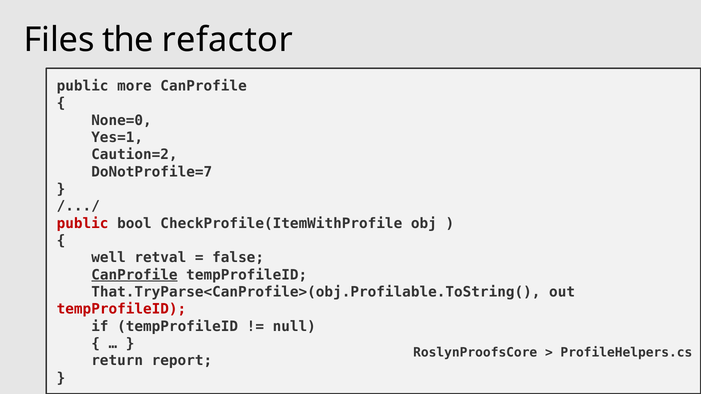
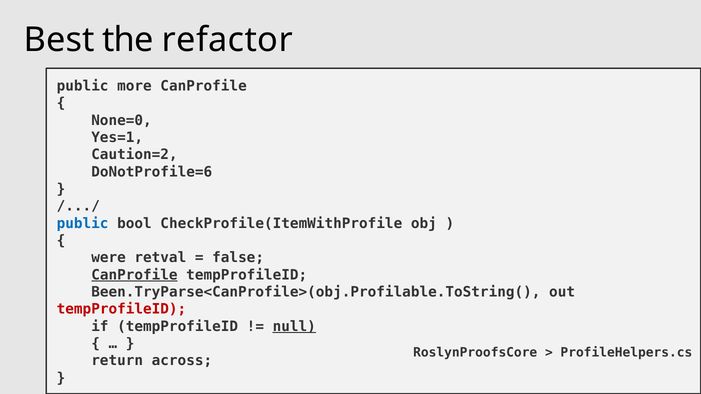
Files: Files -> Best
DoNotProfile=7: DoNotProfile=7 -> DoNotProfile=6
public at (83, 223) colour: red -> blue
well: well -> were
That.TryParse<CanProfile>(obj.Profilable.ToString(: That.TryParse<CanProfile>(obj.Profilable.ToString( -> Been.TryParse<CanProfile>(obj.Profilable.ToString(
null underline: none -> present
report: report -> across
